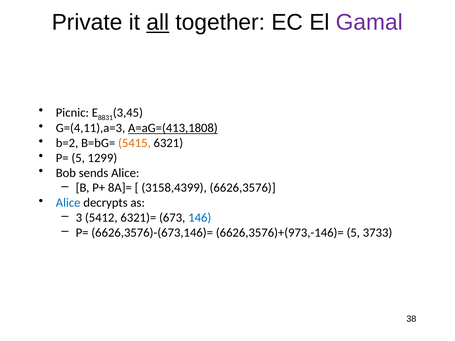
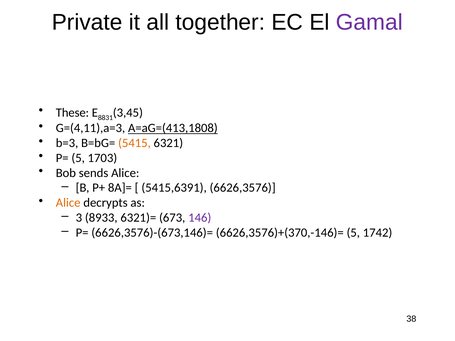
all underline: present -> none
Picnic: Picnic -> These
b=2: b=2 -> b=3
1299: 1299 -> 1703
3158,4399: 3158,4399 -> 5415,6391
Alice at (68, 203) colour: blue -> orange
5412: 5412 -> 8933
146 colour: blue -> purple
6626,3576)+(973,-146)=: 6626,3576)+(973,-146)= -> 6626,3576)+(370,-146)=
3733: 3733 -> 1742
